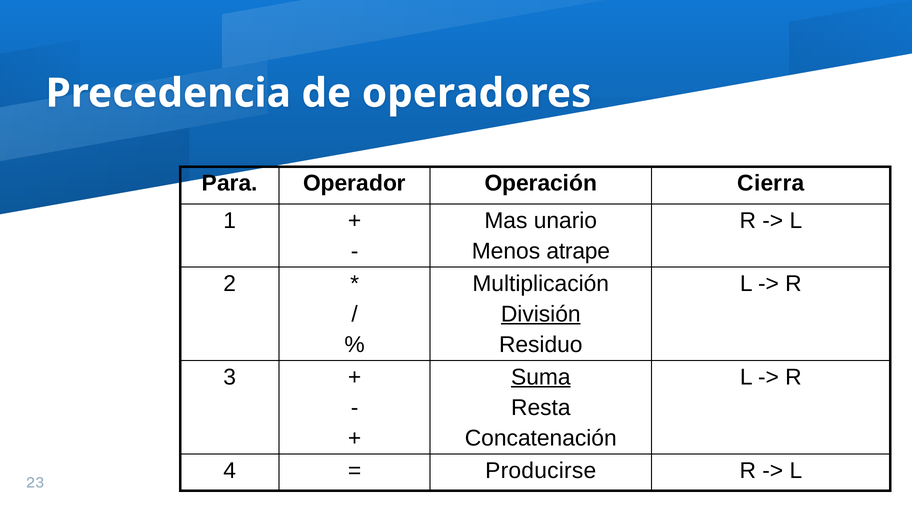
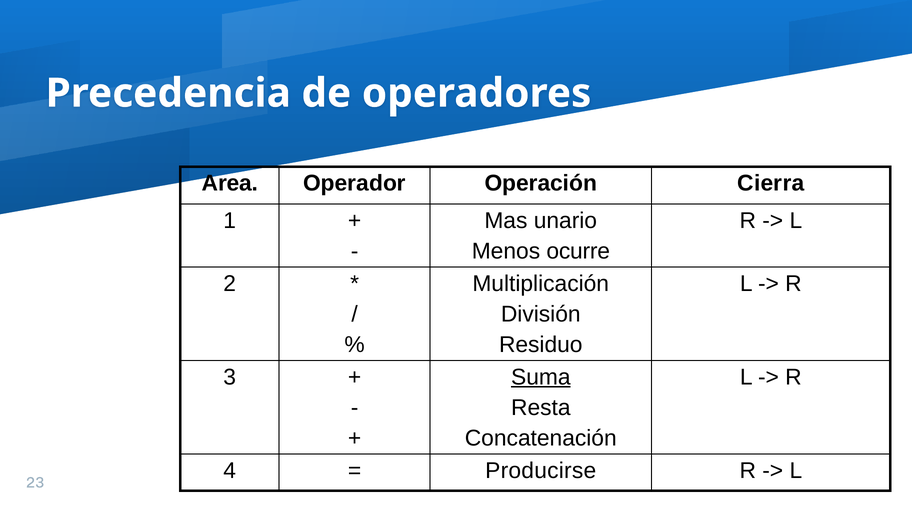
Para: Para -> Area
atrape: atrape -> ocurre
División underline: present -> none
